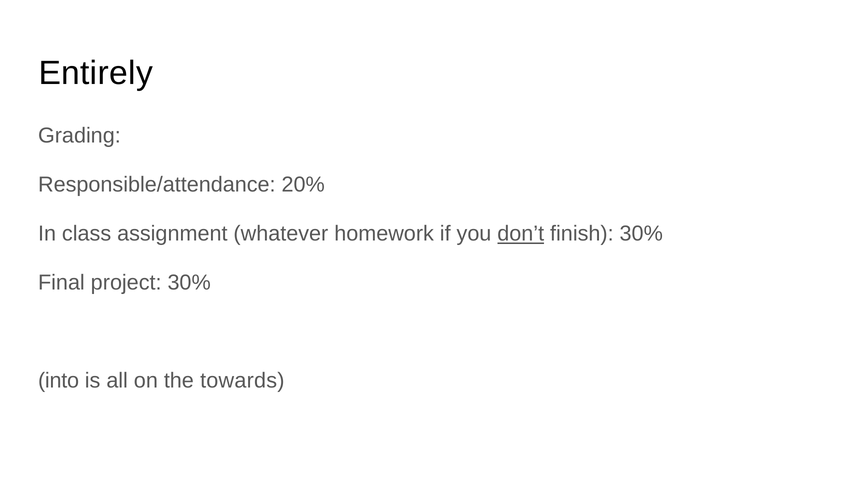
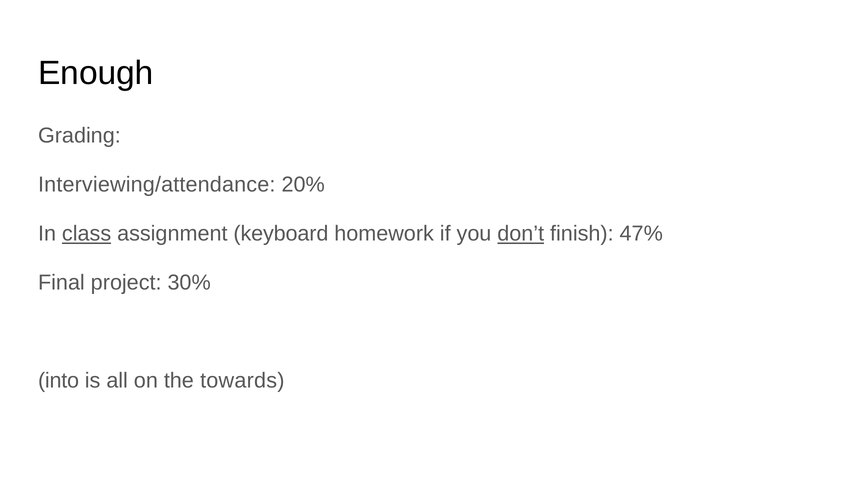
Entirely: Entirely -> Enough
Responsible/attendance: Responsible/attendance -> Interviewing/attendance
class underline: none -> present
whatever: whatever -> keyboard
finish 30%: 30% -> 47%
